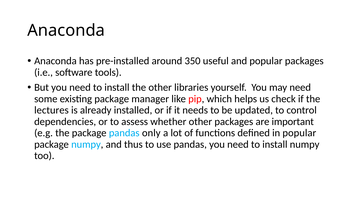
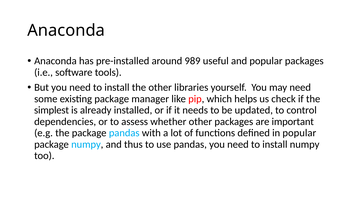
350: 350 -> 989
lectures: lectures -> simplest
only: only -> with
